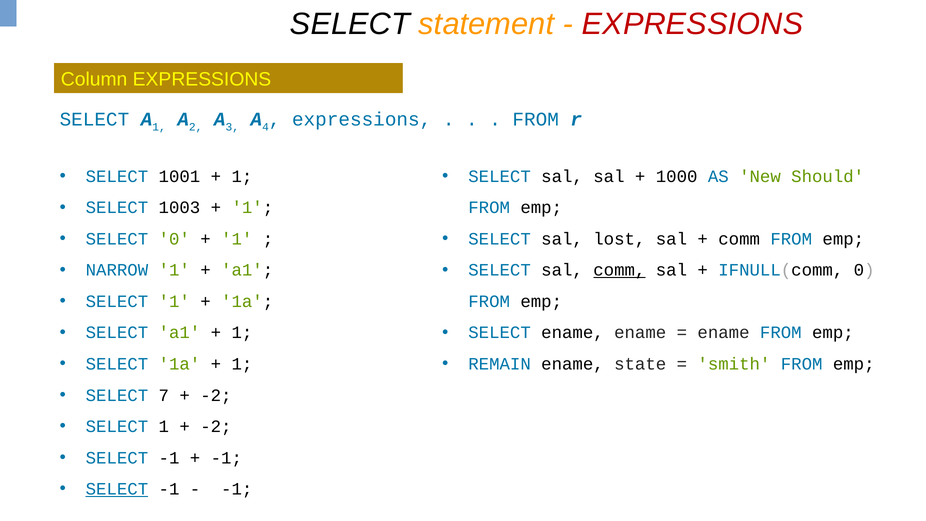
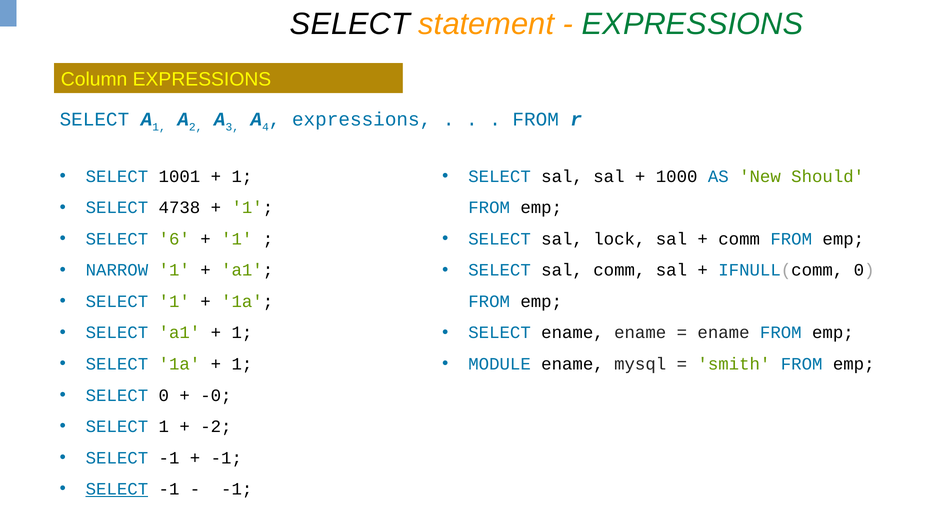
EXPRESSIONS at (692, 24) colour: red -> green
1003: 1003 -> 4738
SELECT 0: 0 -> 6
lost: lost -> lock
comm at (619, 270) underline: present -> none
REMAIN: REMAIN -> MODULE
state: state -> mysql
SELECT 7: 7 -> 0
-2 at (216, 395): -2 -> -0
